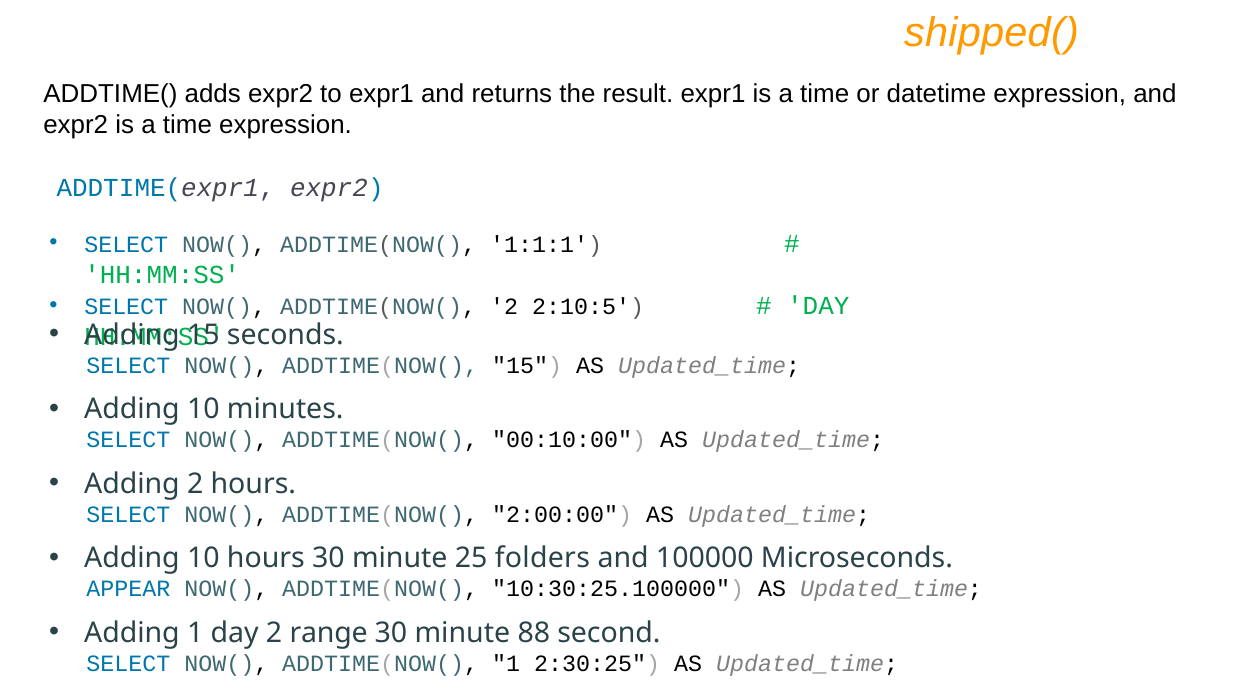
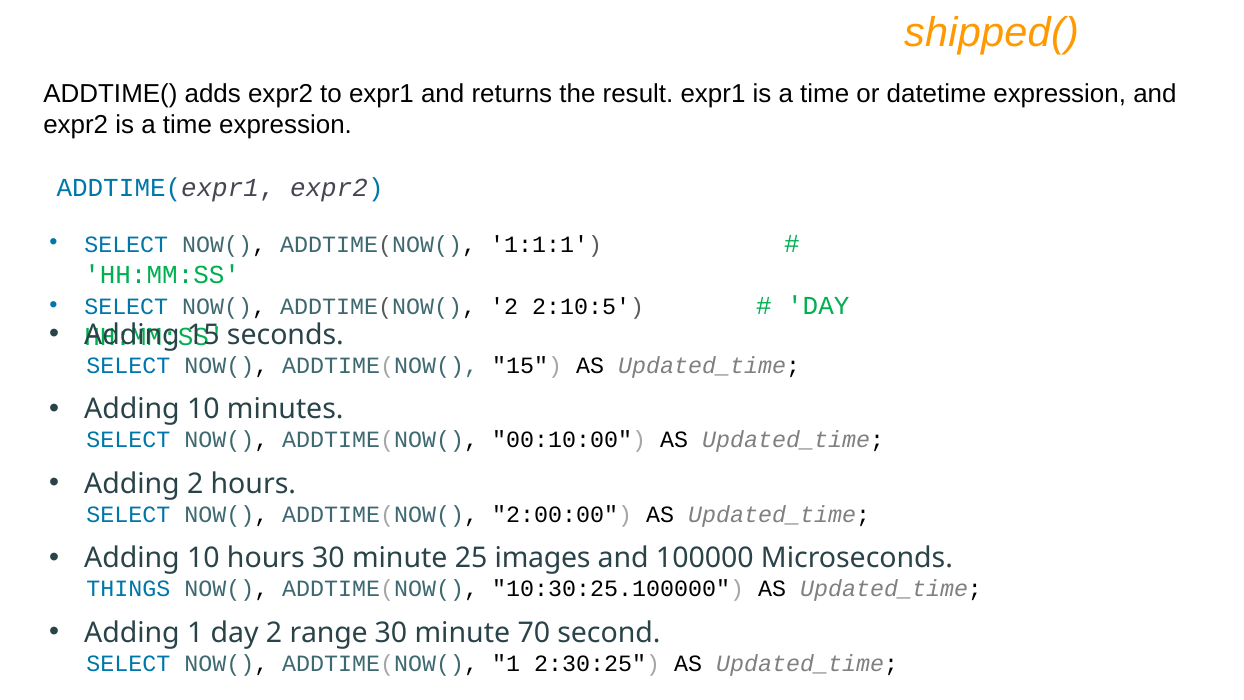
folders: folders -> images
APPEAR: APPEAR -> THINGS
88: 88 -> 70
